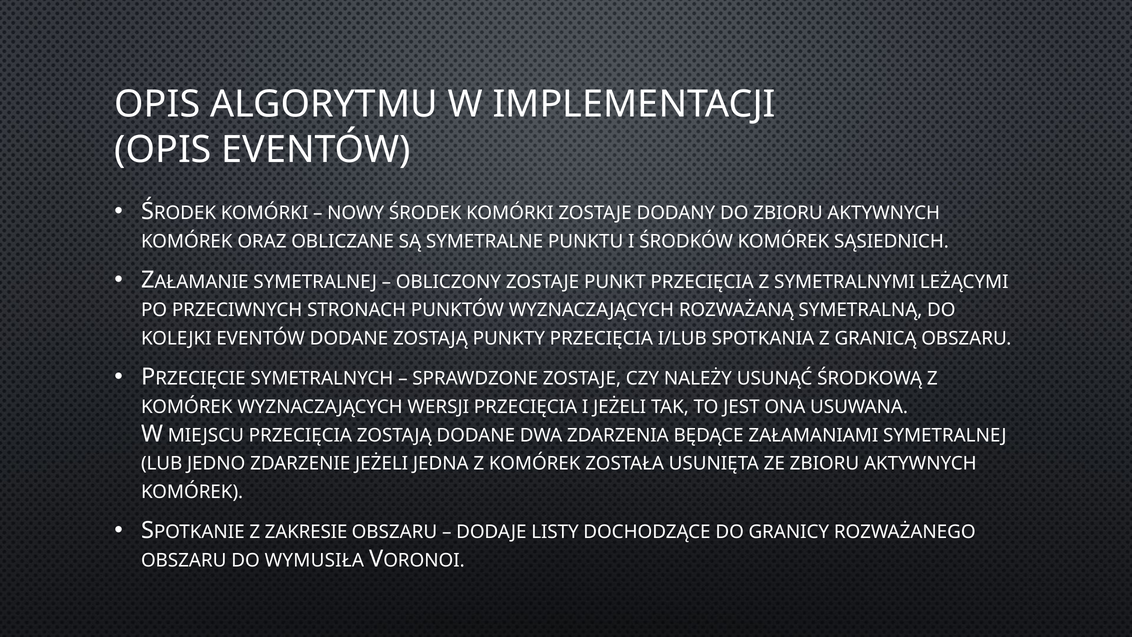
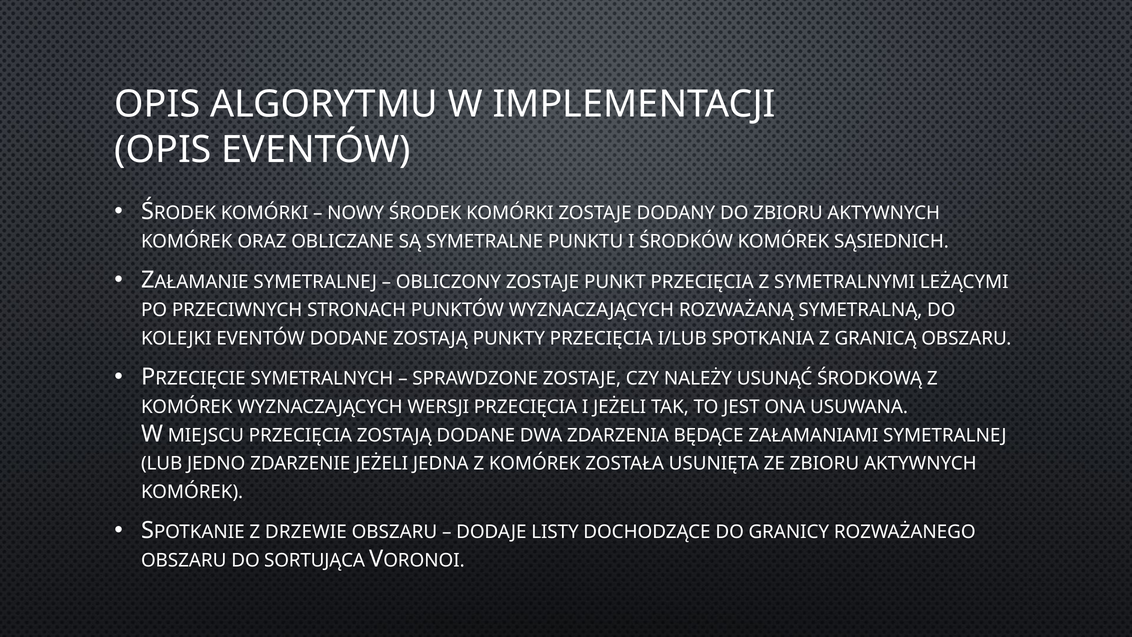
ZAKRESIE: ZAKRESIE -> DRZEWIE
WYMUSIŁA: WYMUSIŁA -> SORTUJĄCA
